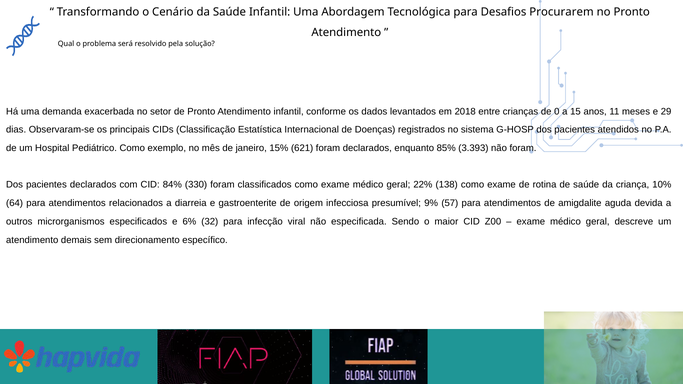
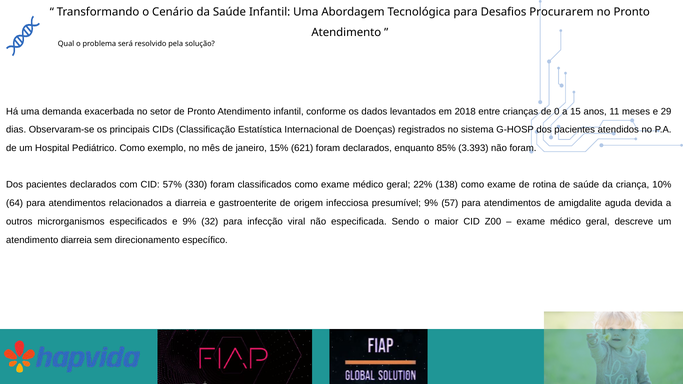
84%: 84% -> 57%
e 6%: 6% -> 9%
atendimento demais: demais -> diarreia
